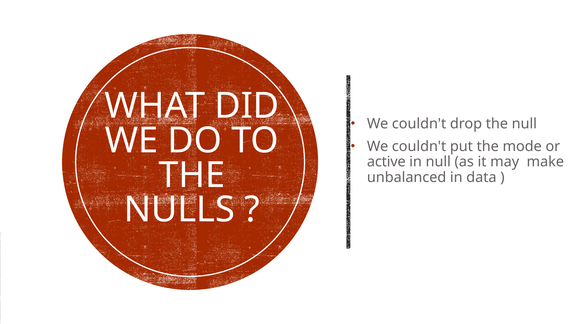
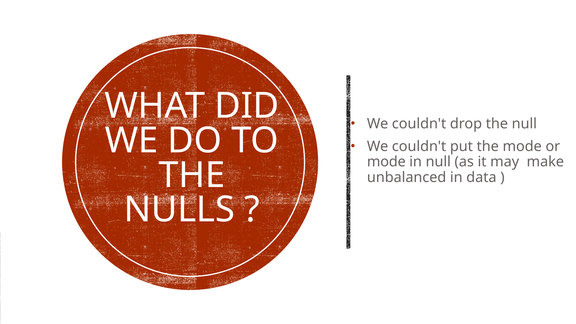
active at (386, 162): active -> mode
